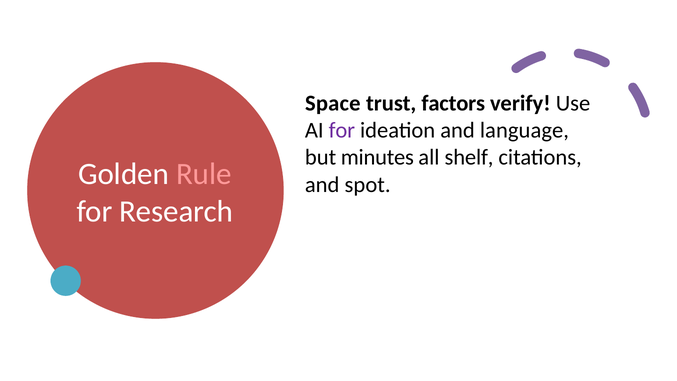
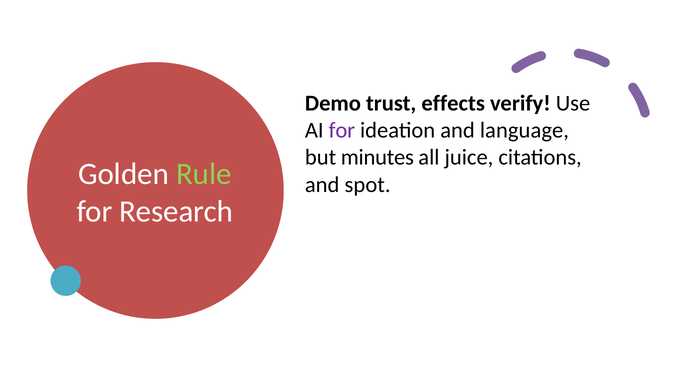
Space: Space -> Demo
factors: factors -> effects
shelf: shelf -> juice
Rule colour: pink -> light green
